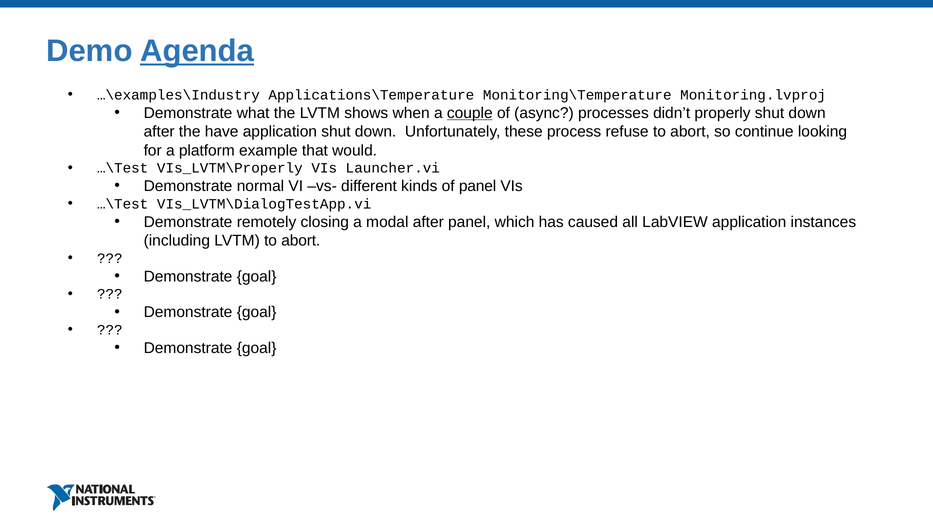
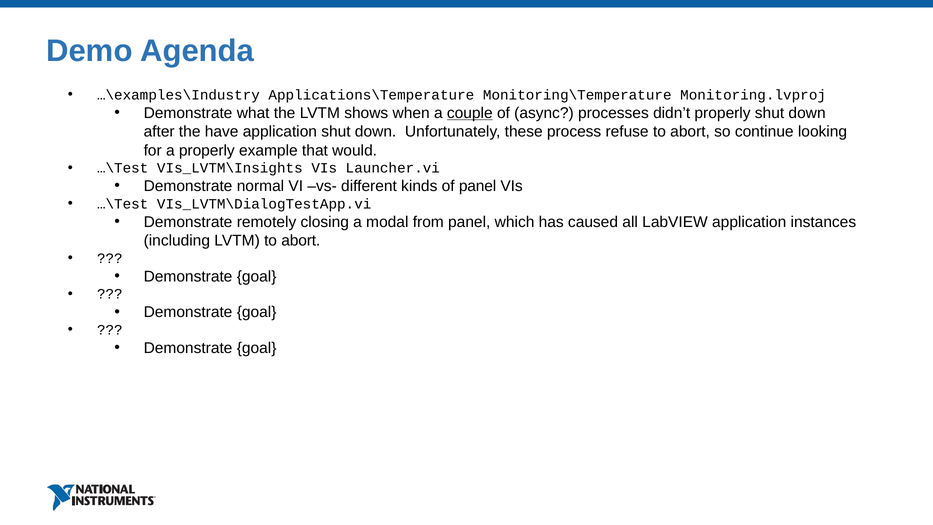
Agenda underline: present -> none
a platform: platform -> properly
VIs_LVTM\Properly: VIs_LVTM\Properly -> VIs_LVTM\Insights
modal after: after -> from
